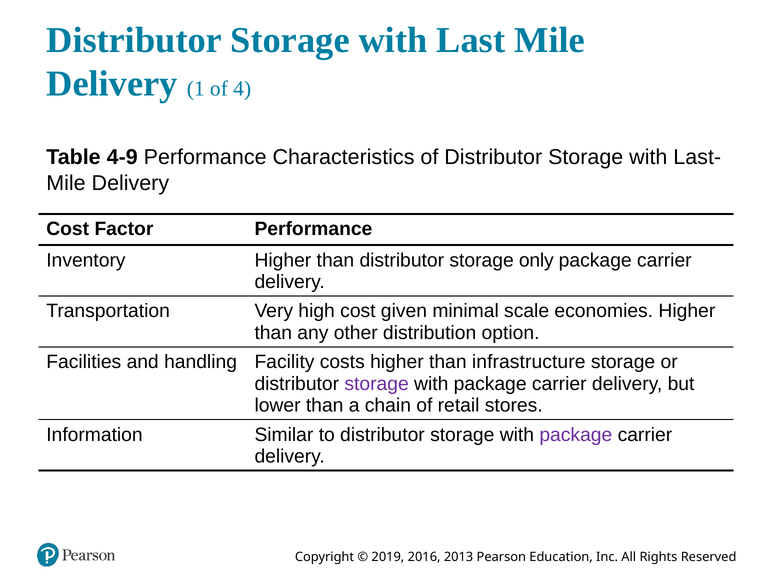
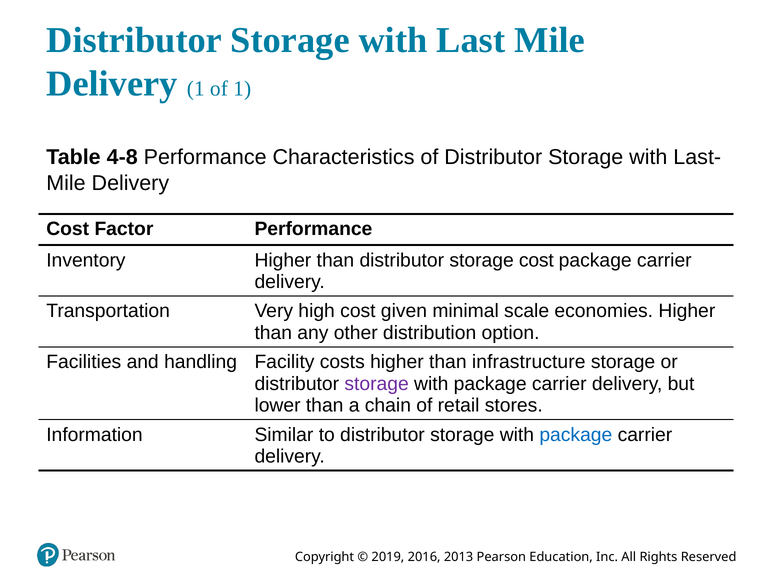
of 4: 4 -> 1
4-9: 4-9 -> 4-8
storage only: only -> cost
package at (576, 435) colour: purple -> blue
